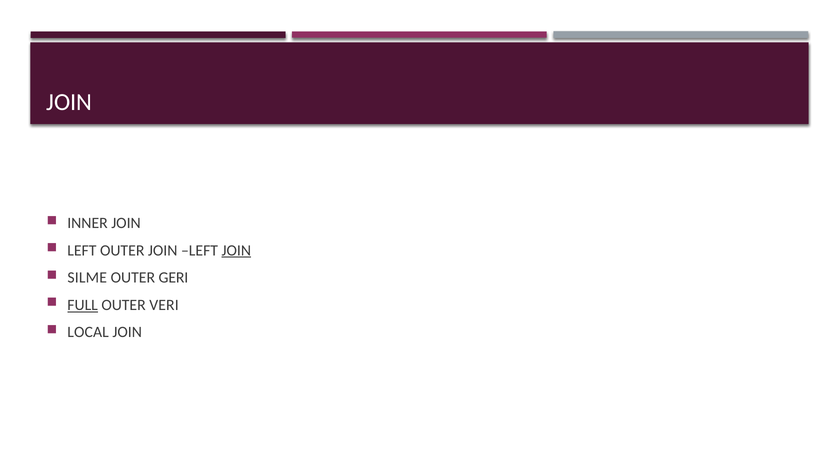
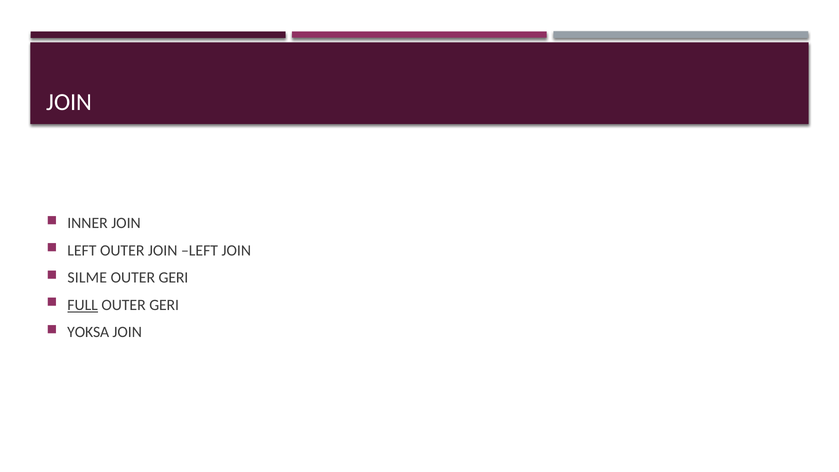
JOIN at (236, 250) underline: present -> none
VERI at (164, 305): VERI -> GERI
LOCAL: LOCAL -> YOKSA
